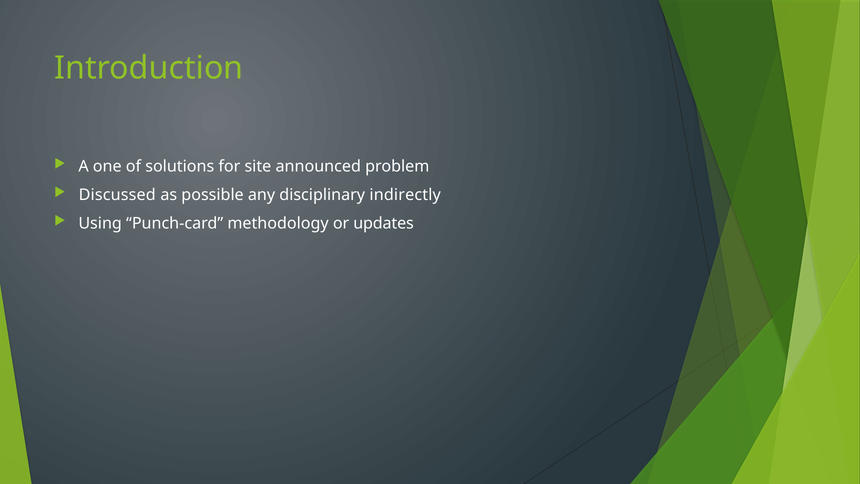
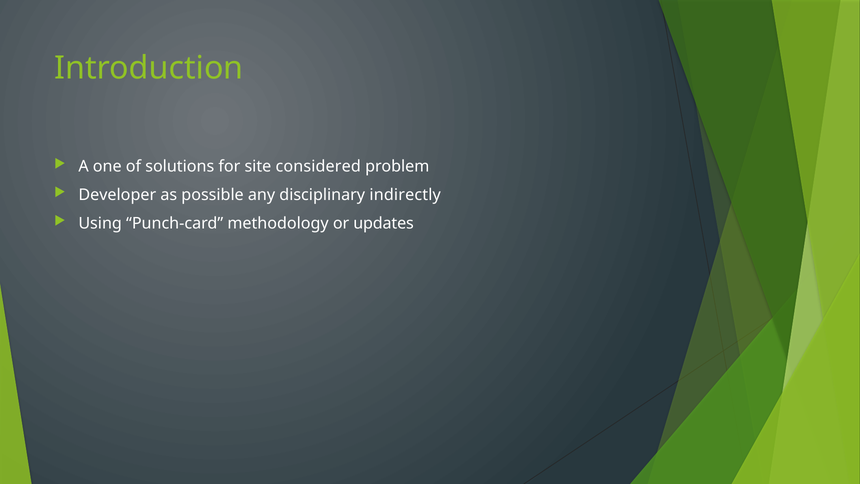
announced: announced -> considered
Discussed: Discussed -> Developer
